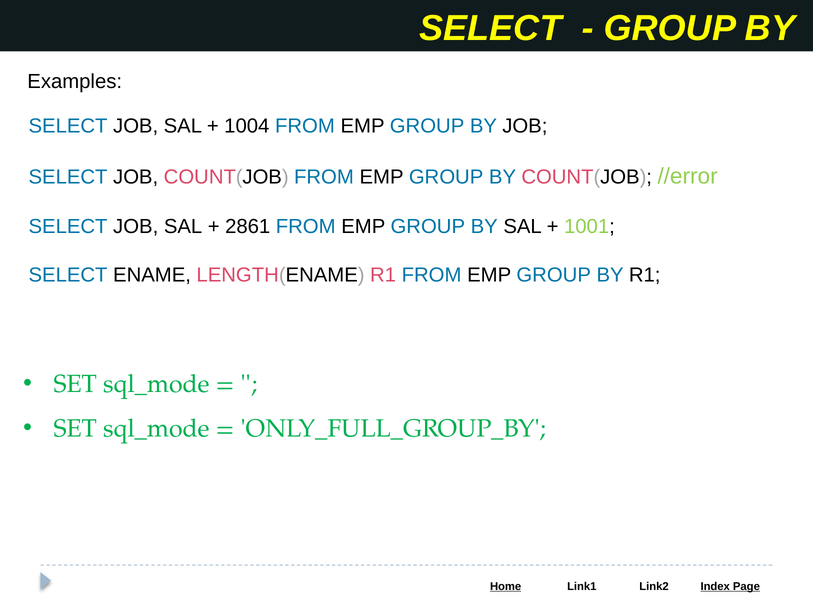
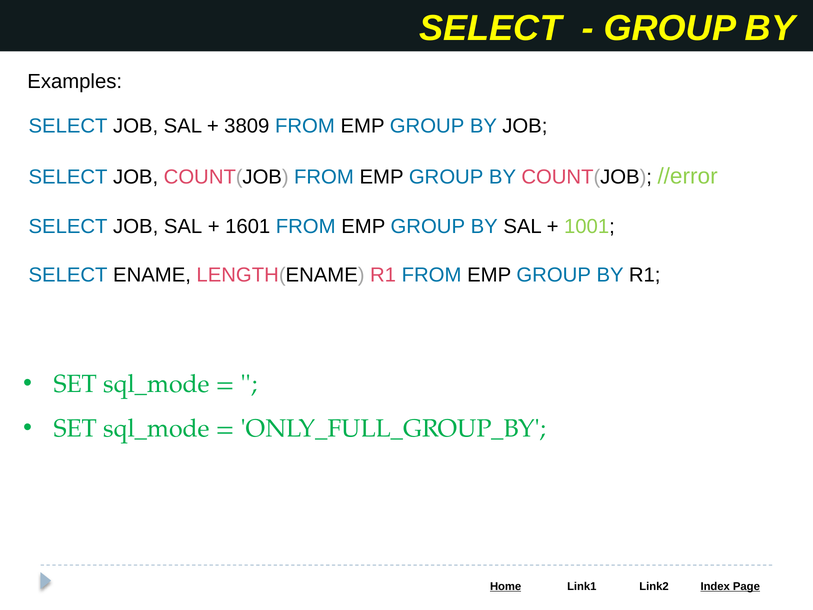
1004: 1004 -> 3809
2861: 2861 -> 1601
